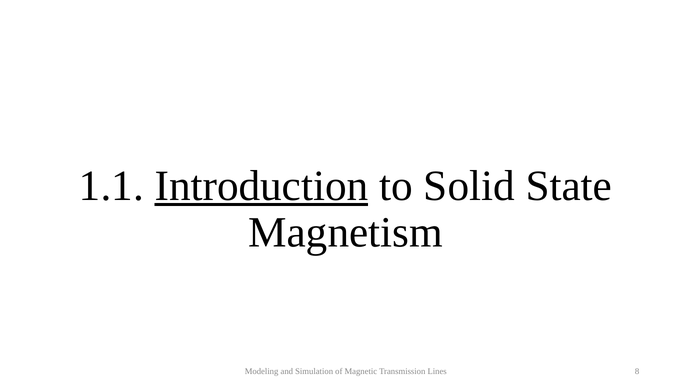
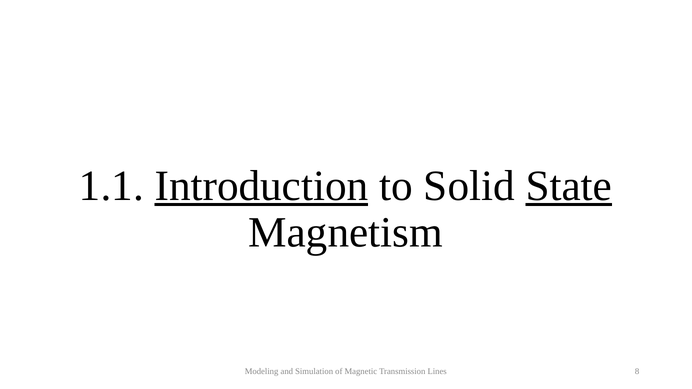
State underline: none -> present
